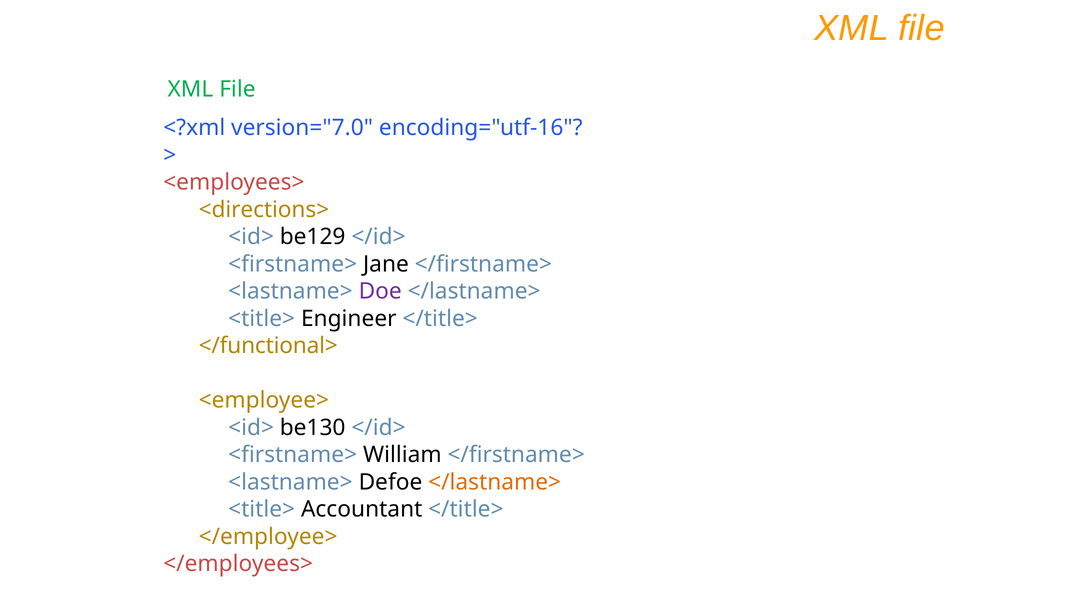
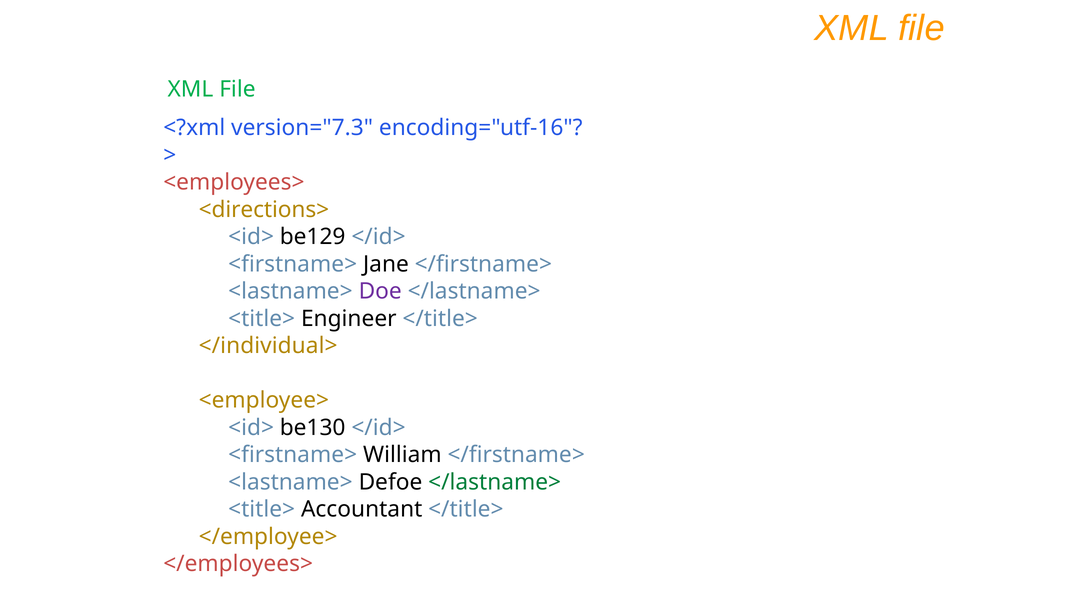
version="7.0: version="7.0 -> version="7.3
</functional>: </functional> -> </individual>
</lastname> at (495, 482) colour: orange -> green
